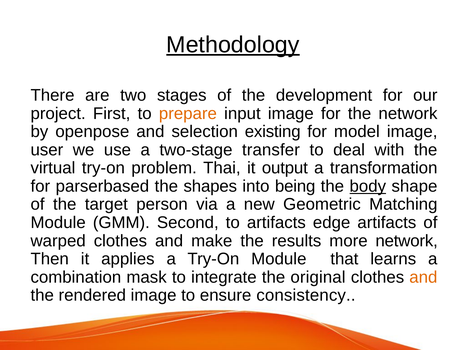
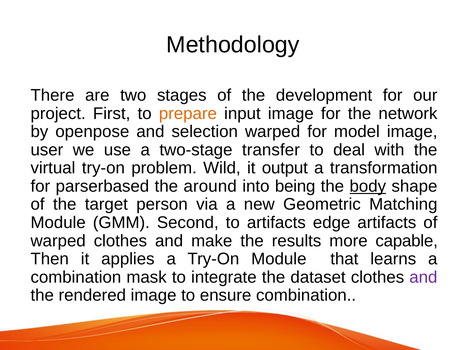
Methodology underline: present -> none
selection existing: existing -> warped
Thai: Thai -> Wild
shapes: shapes -> around
more network: network -> capable
original: original -> dataset
and at (423, 277) colour: orange -> purple
ensure consistency: consistency -> combination
